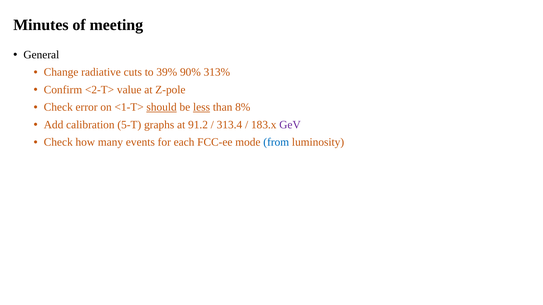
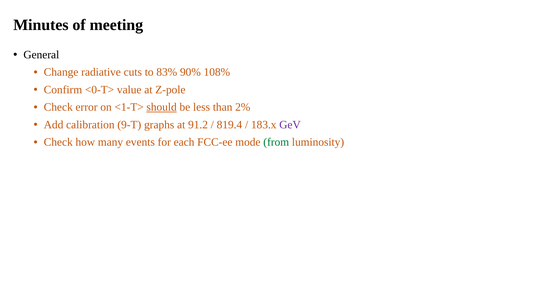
39%: 39% -> 83%
313%: 313% -> 108%
<2-T>: <2-T> -> <0-T>
less underline: present -> none
8%: 8% -> 2%
5-T: 5-T -> 9-T
313.4: 313.4 -> 819.4
from colour: blue -> green
